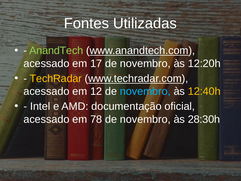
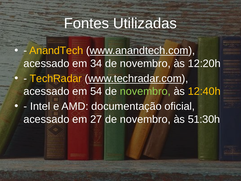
AnandTech colour: light green -> yellow
17: 17 -> 34
12: 12 -> 54
novembro at (145, 91) colour: light blue -> light green
78: 78 -> 27
28:30h: 28:30h -> 51:30h
